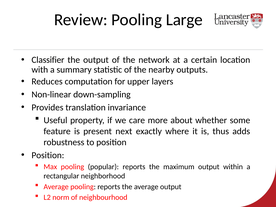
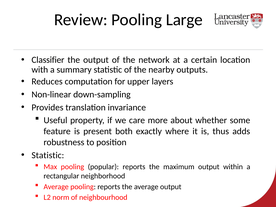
next: next -> both
Position at (48, 155): Position -> Statistic
